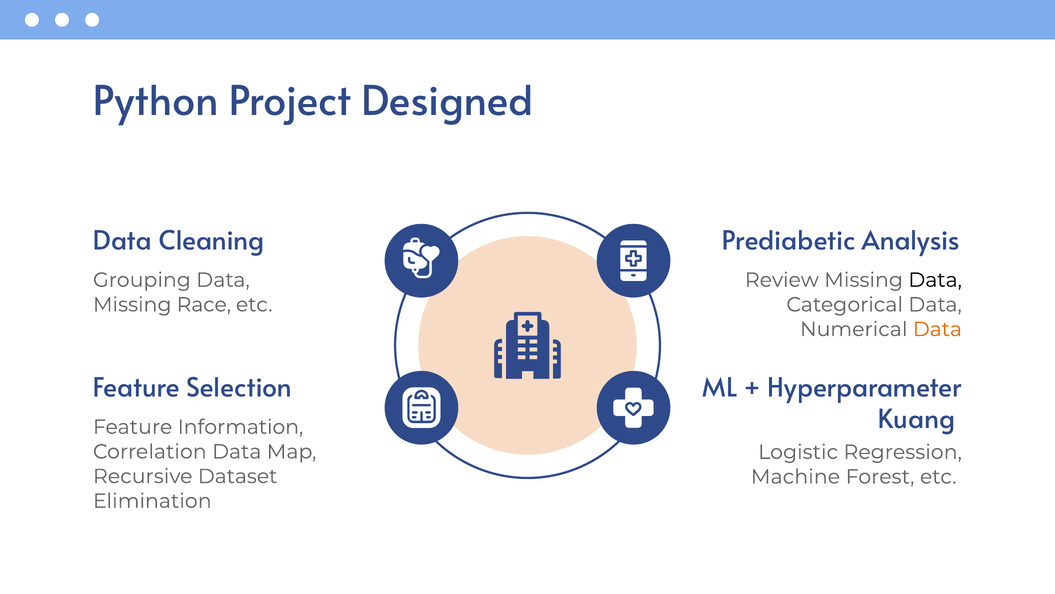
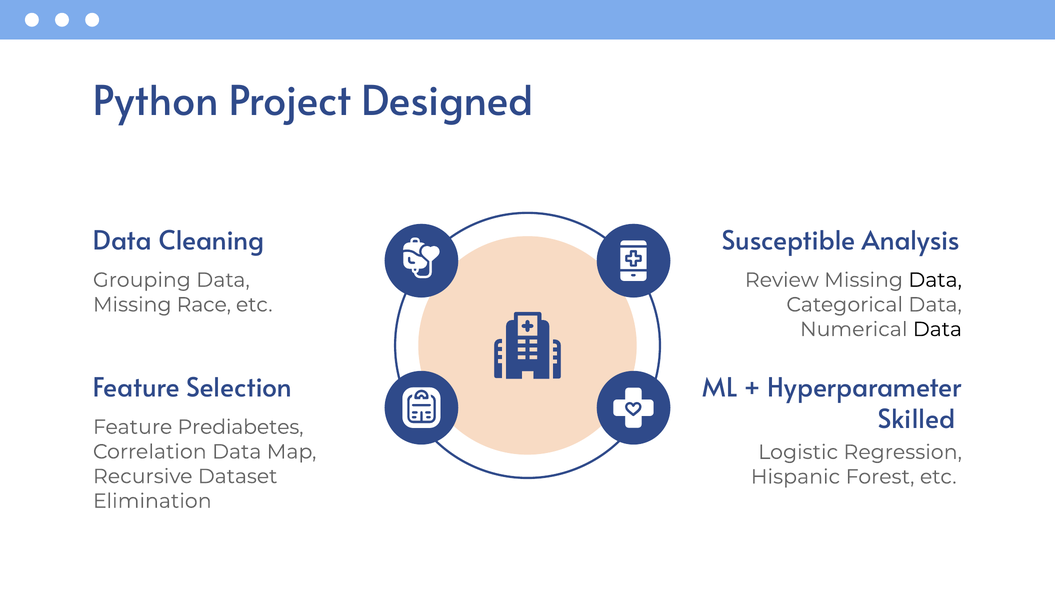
Prediabetic: Prediabetic -> Susceptible
Data at (937, 329) colour: orange -> black
Kuang: Kuang -> Skilled
Information: Information -> Prediabetes
Machine: Machine -> Hispanic
